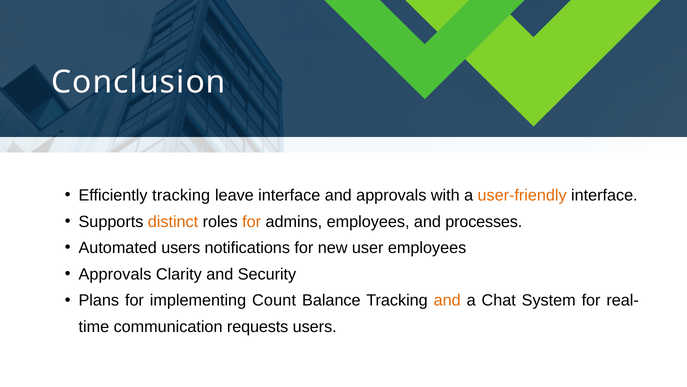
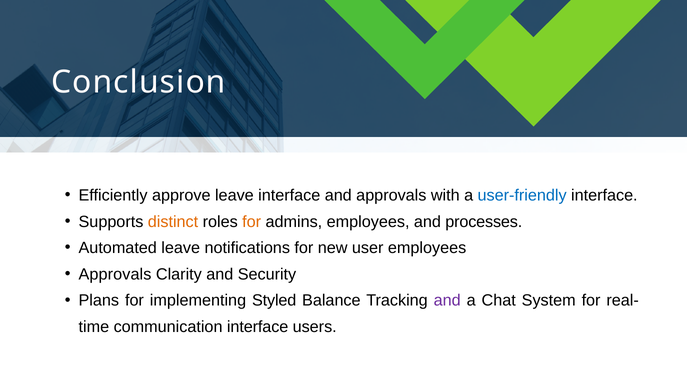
Efficiently tracking: tracking -> approve
user-friendly colour: orange -> blue
Automated users: users -> leave
Count: Count -> Styled
and at (447, 300) colour: orange -> purple
communication requests: requests -> interface
